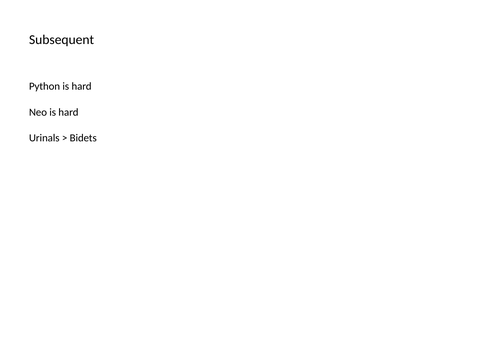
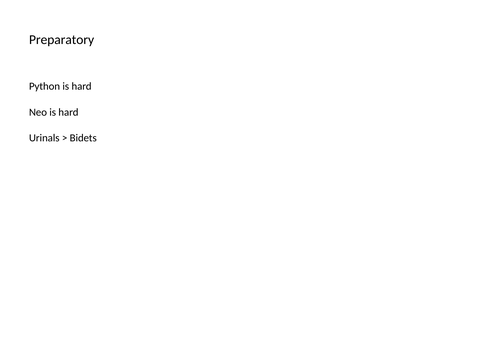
Subsequent: Subsequent -> Preparatory
